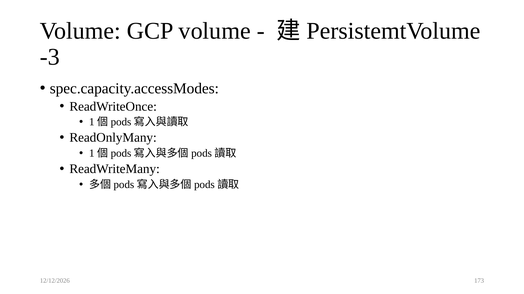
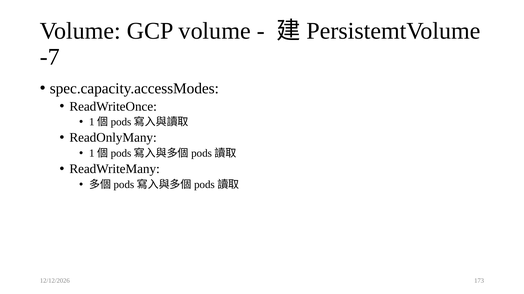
-3: -3 -> -7
